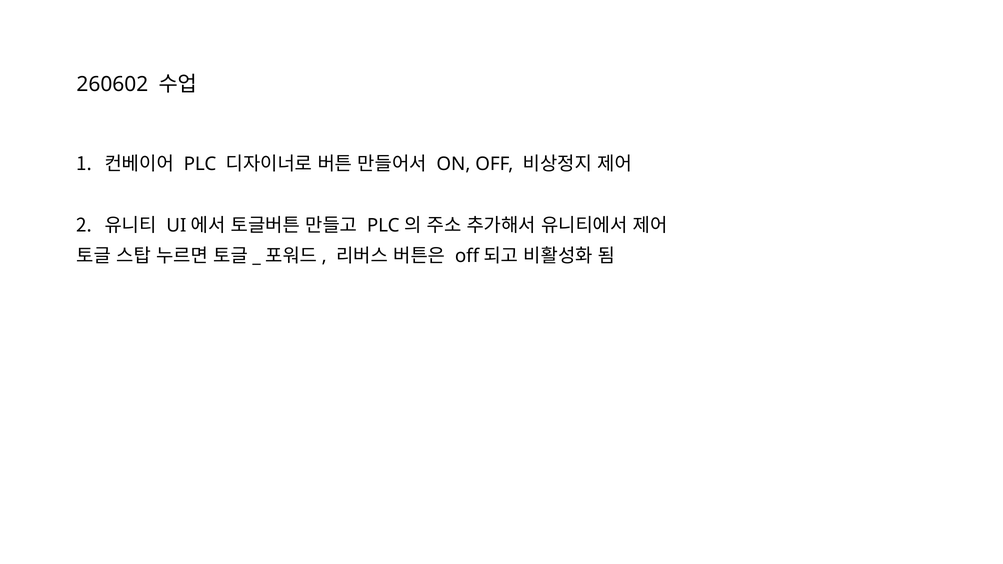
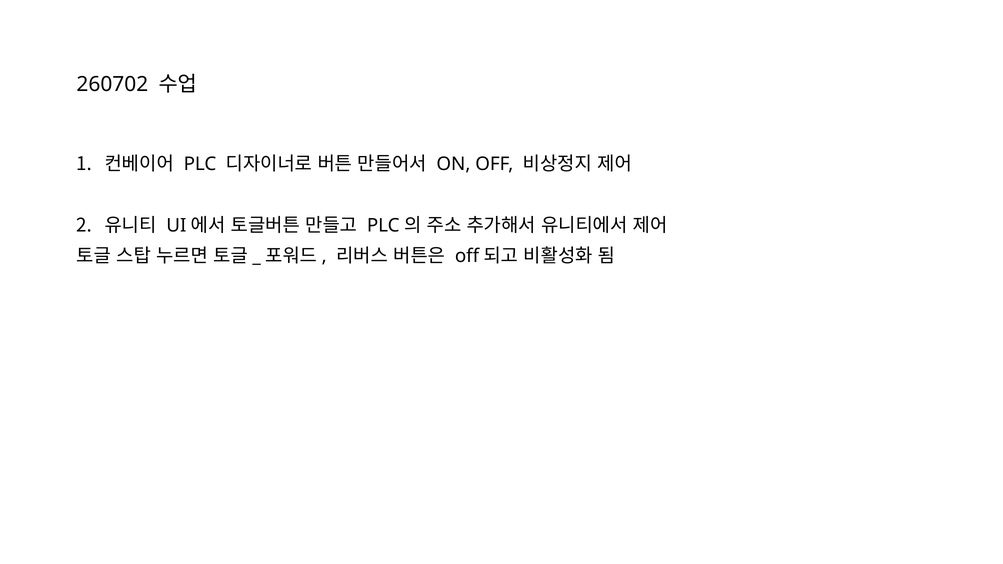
260602: 260602 -> 260702
